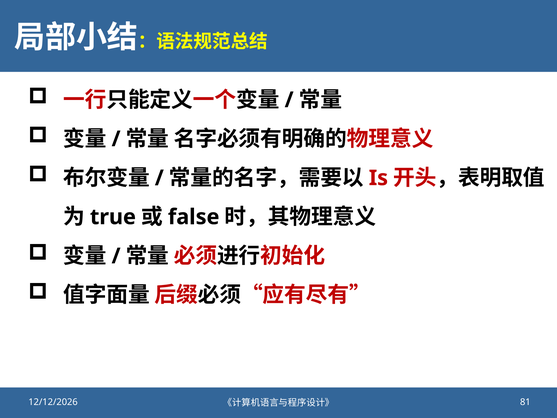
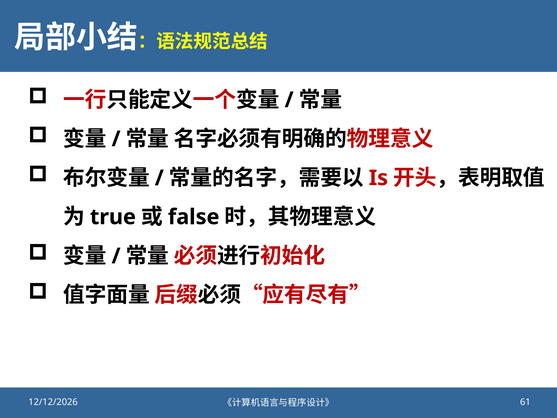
81: 81 -> 61
